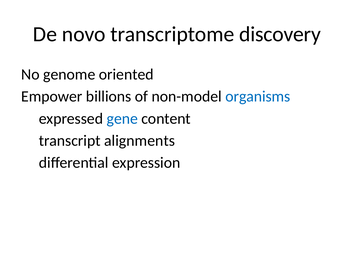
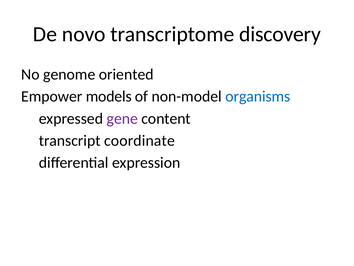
billions: billions -> models
gene colour: blue -> purple
alignments: alignments -> coordinate
